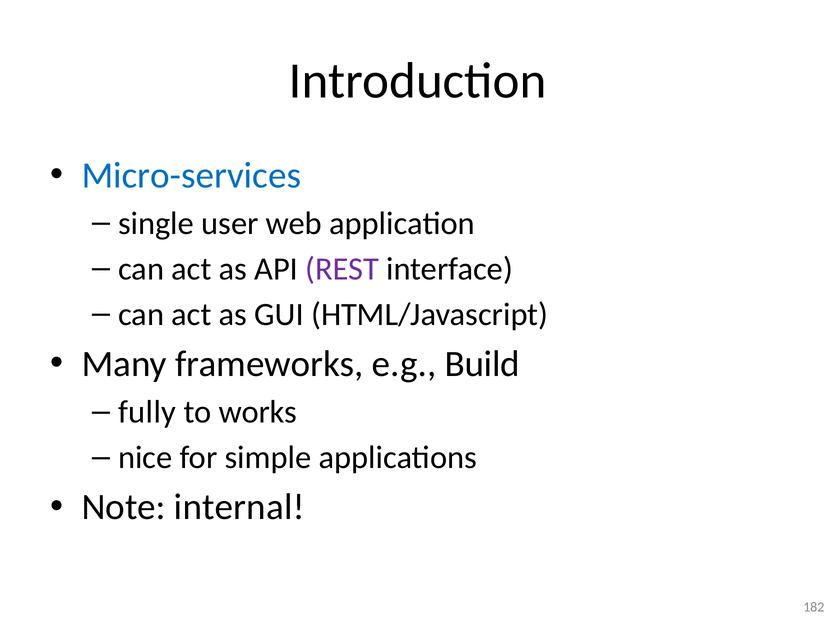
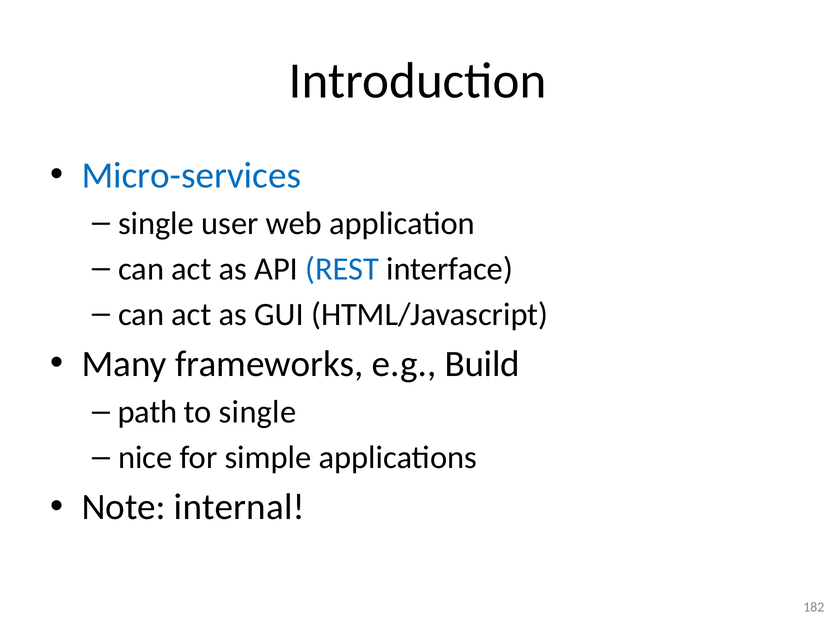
REST colour: purple -> blue
fully: fully -> path
to works: works -> single
